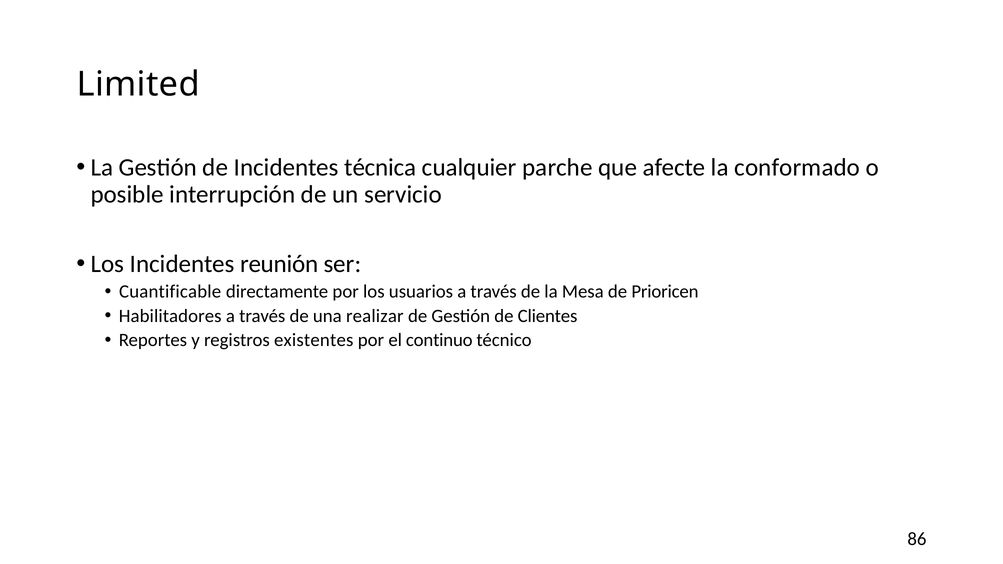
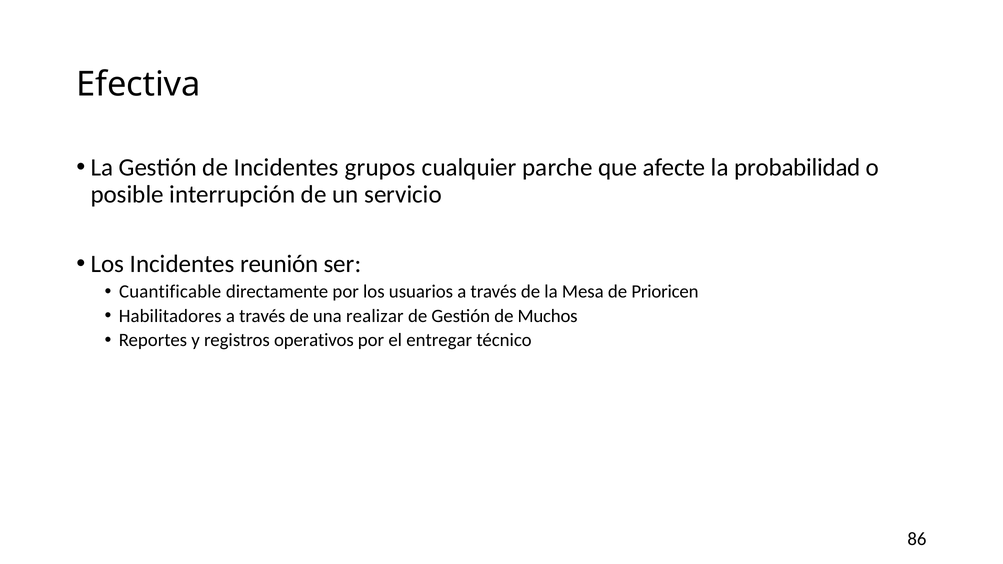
Limited: Limited -> Efectiva
técnica: técnica -> grupos
conformado: conformado -> probabilidad
Clientes: Clientes -> Muchos
existentes: existentes -> operativos
continuo: continuo -> entregar
